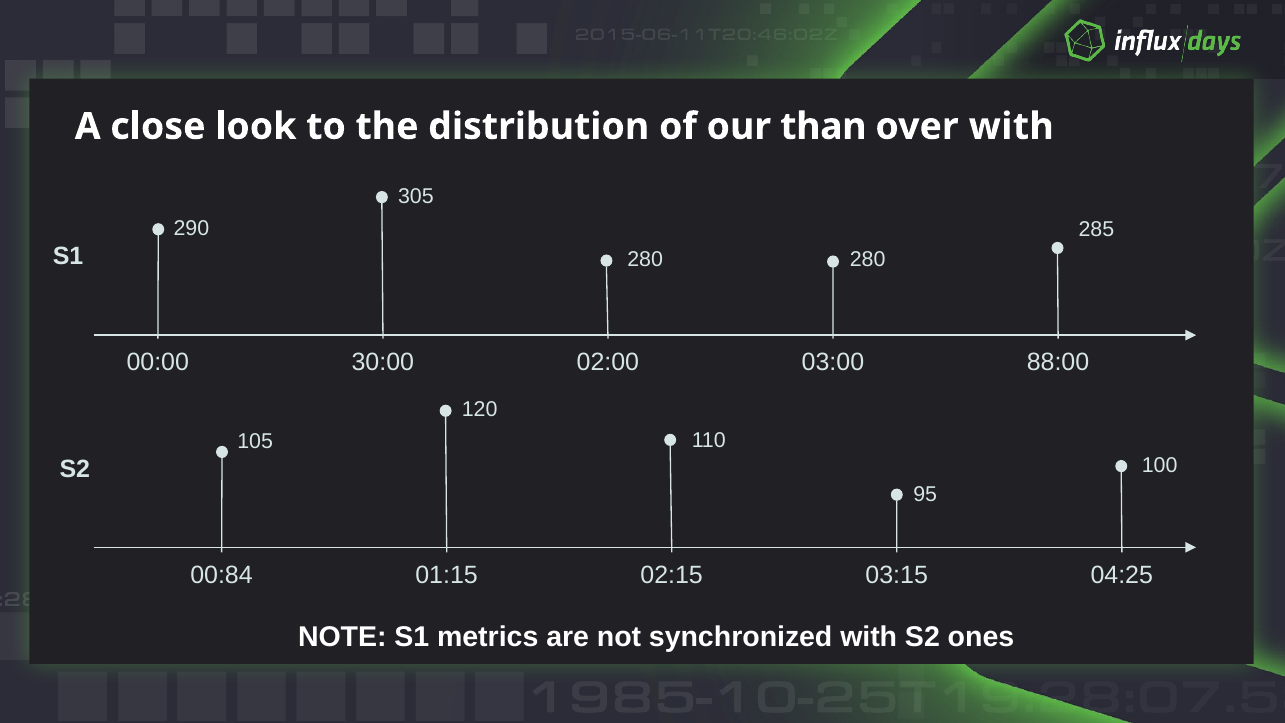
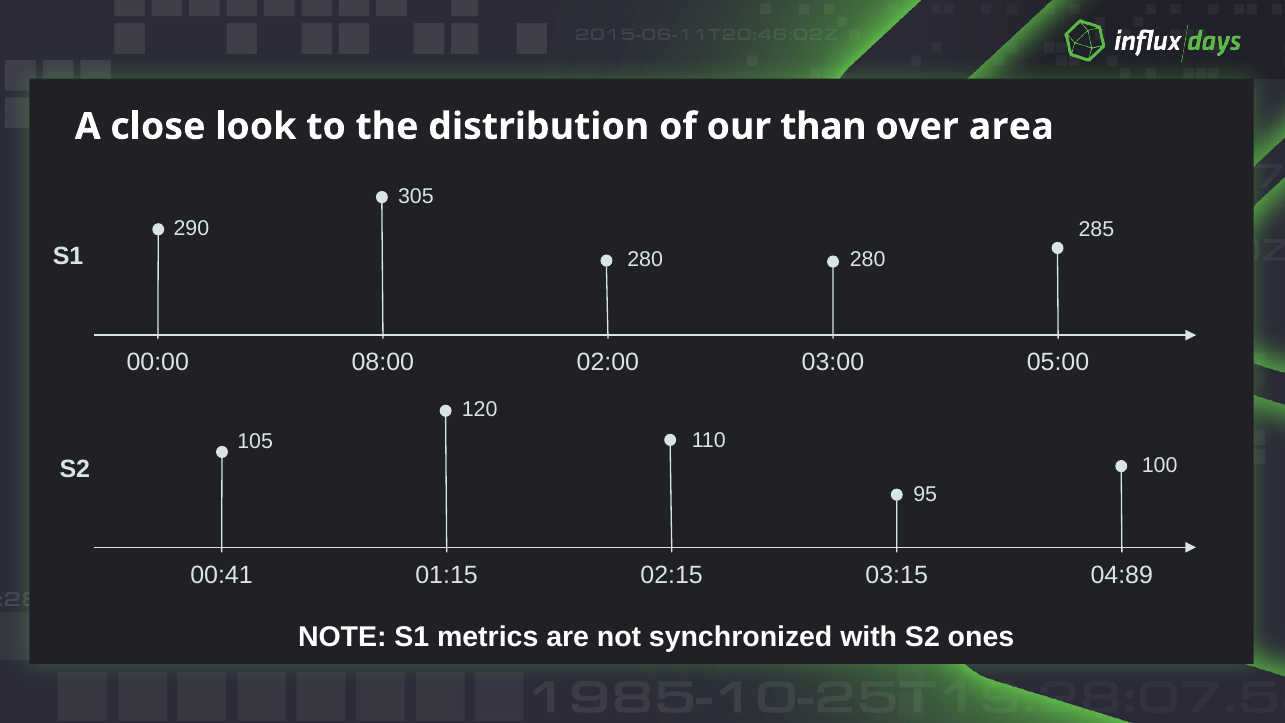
over with: with -> area
30:00: 30:00 -> 08:00
88:00: 88:00 -> 05:00
00:84: 00:84 -> 00:41
04:25: 04:25 -> 04:89
